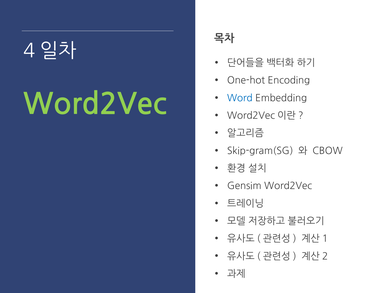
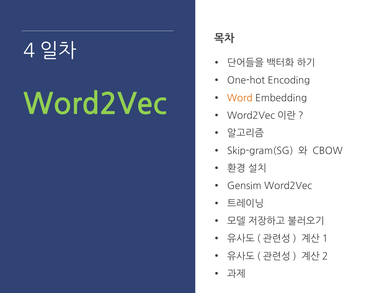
Word colour: blue -> orange
